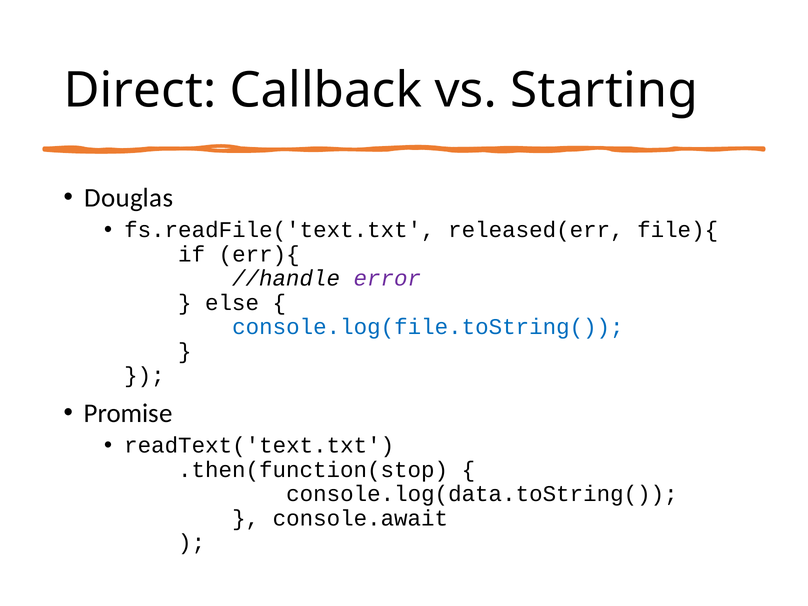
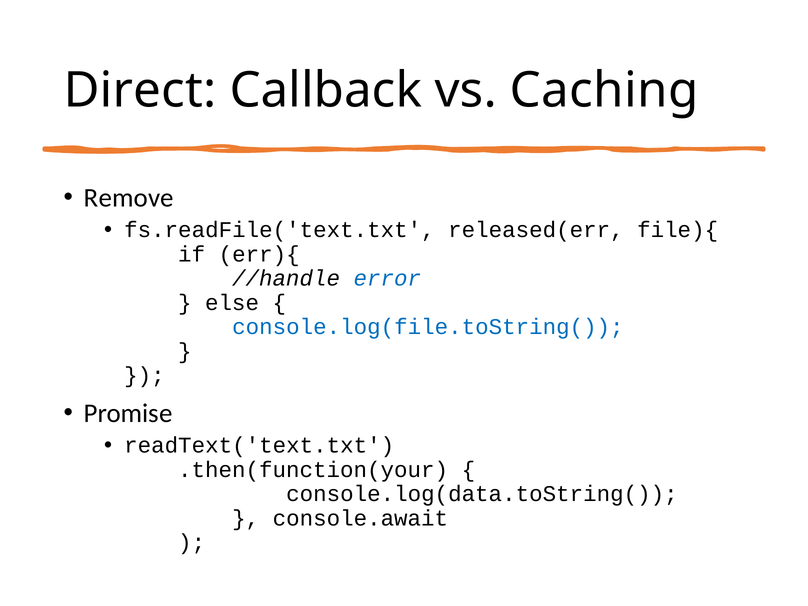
Starting: Starting -> Caching
Douglas: Douglas -> Remove
error colour: purple -> blue
.then(function(stop: .then(function(stop -> .then(function(your
